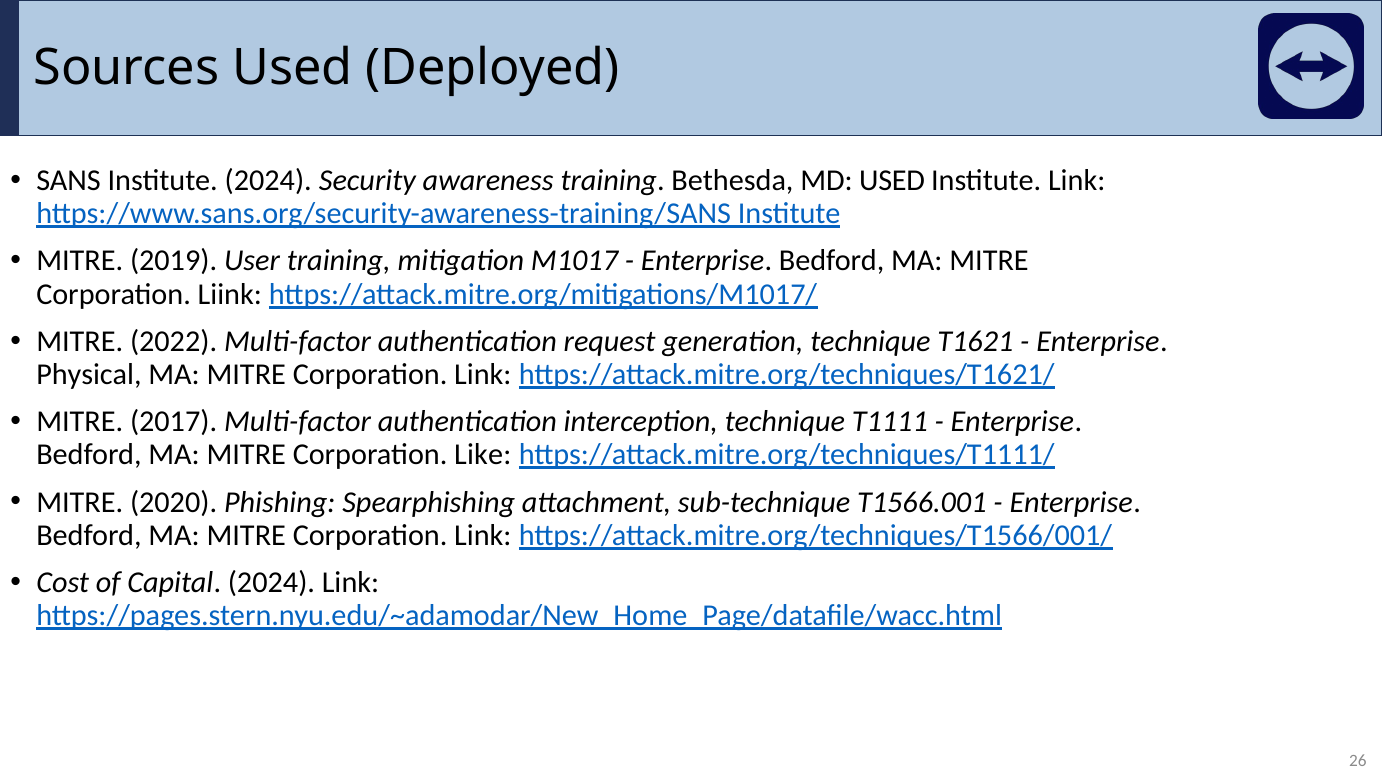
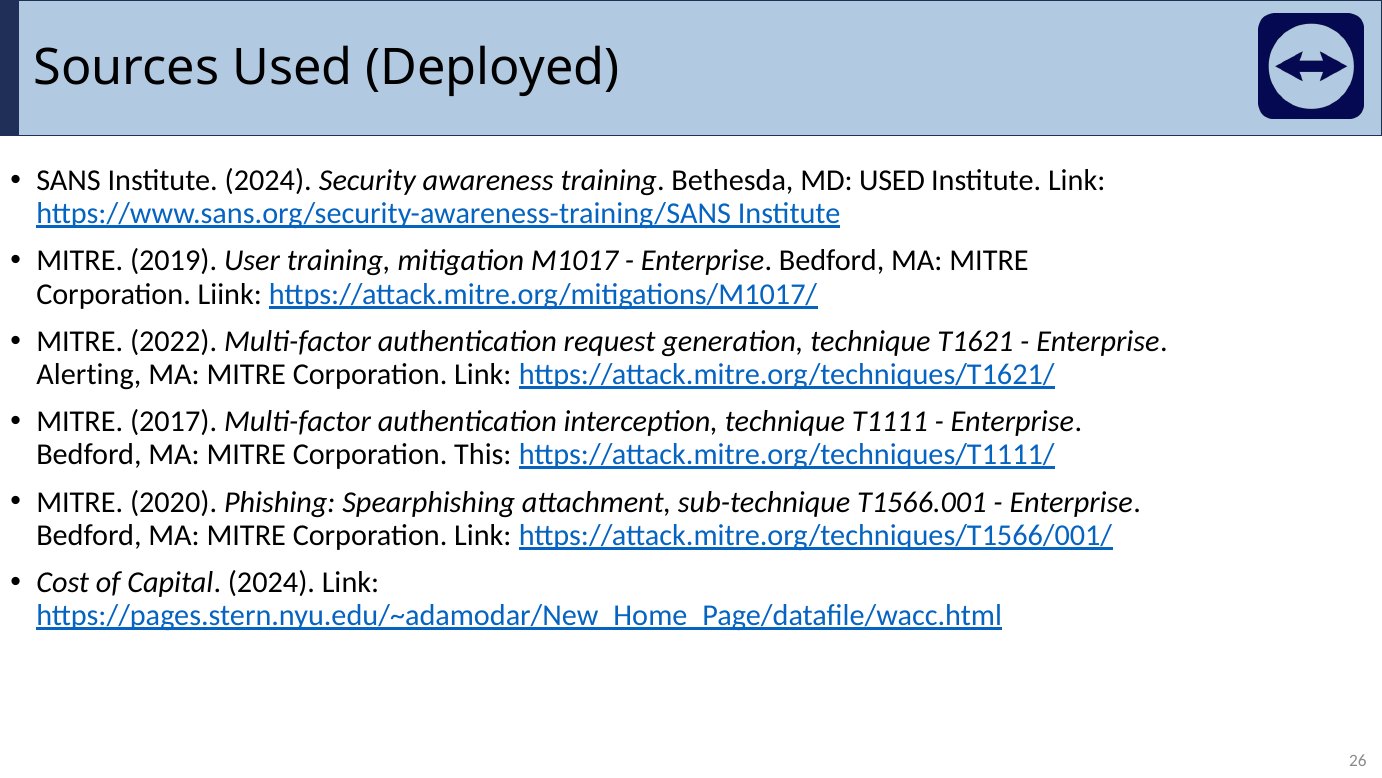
Physical: Physical -> Alerting
Like: Like -> This
